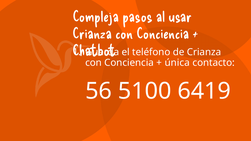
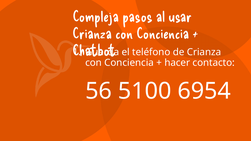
única: única -> hacer
6419: 6419 -> 6954
